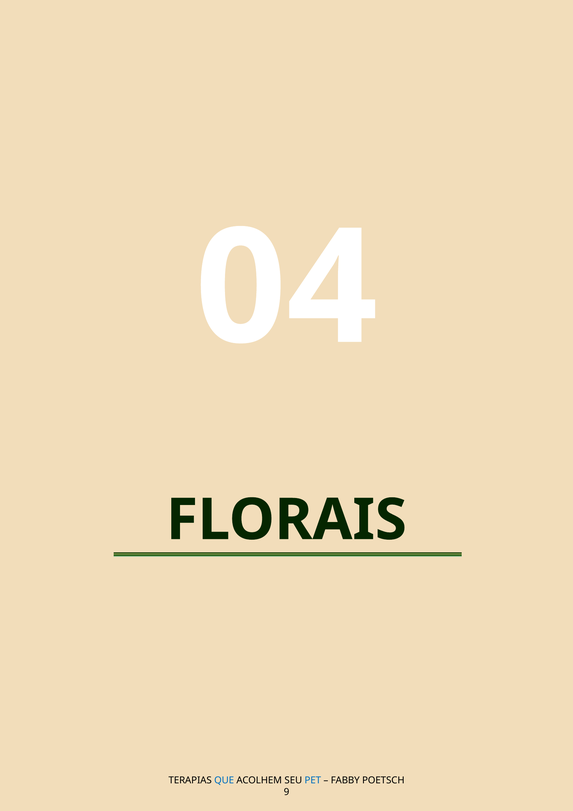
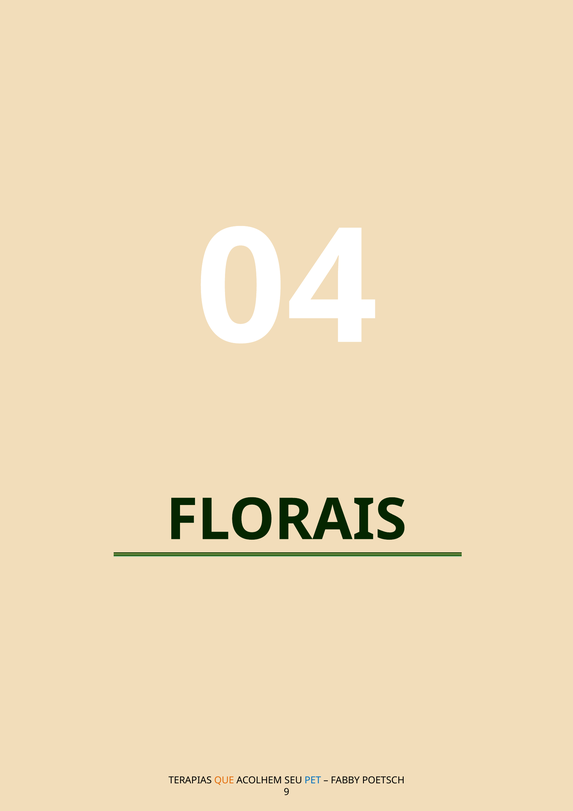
QUE colour: blue -> orange
